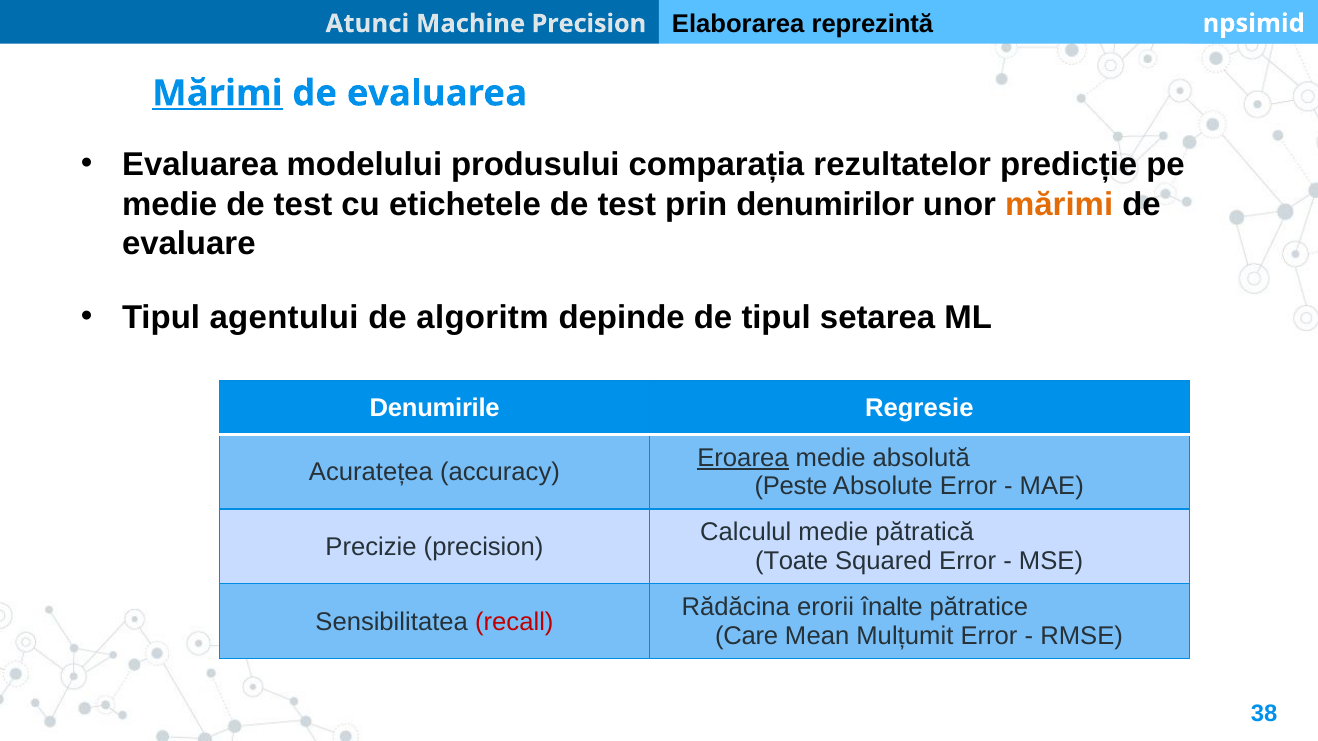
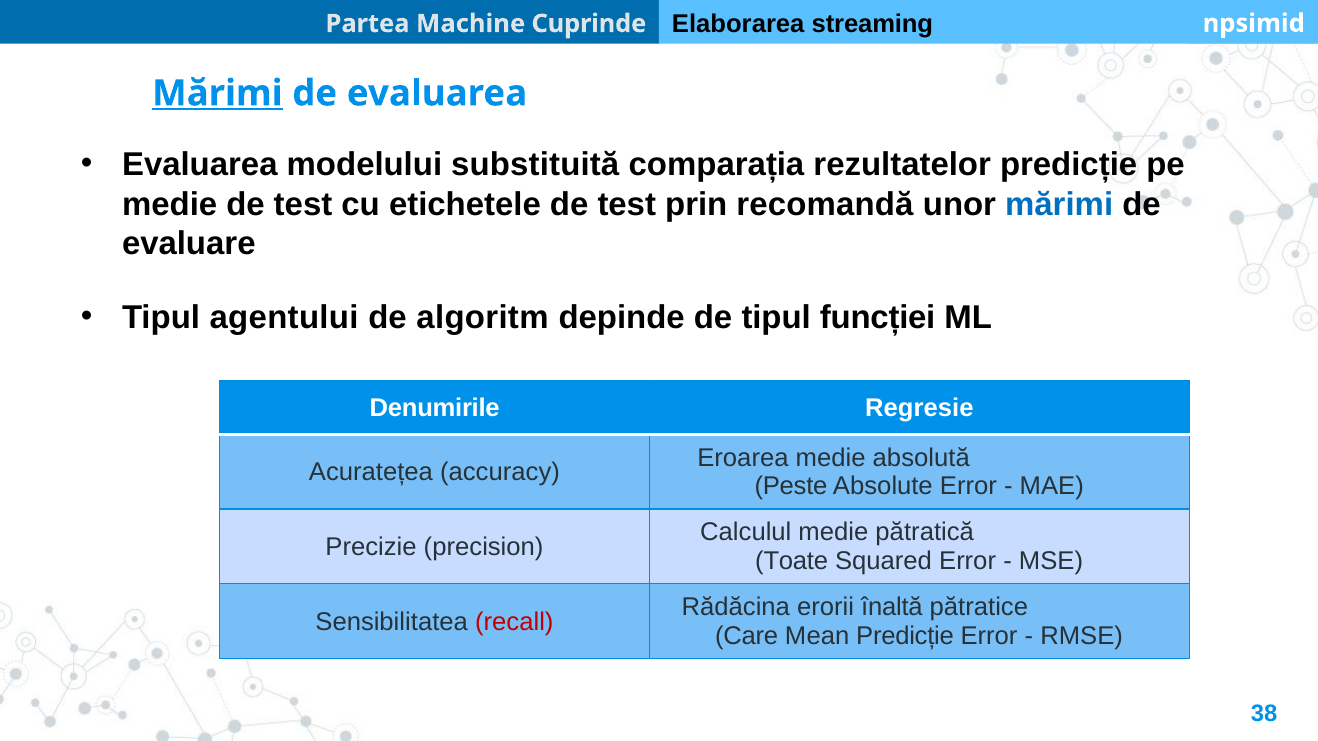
Atunci: Atunci -> Partea
Machine Precision: Precision -> Cuprinde
reprezintă: reprezintă -> streaming
produsului: produsului -> substituită
denumirilor: denumirilor -> recomandă
mărimi at (1059, 204) colour: orange -> blue
setarea: setarea -> funcției
Eroarea underline: present -> none
înalte: înalte -> înaltă
Mean Mulțumit: Mulțumit -> Predicție
